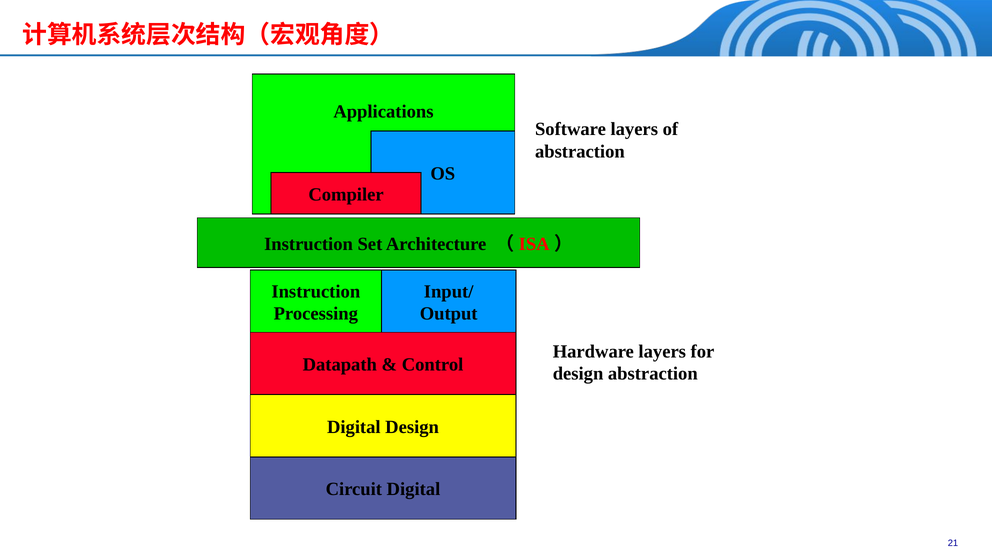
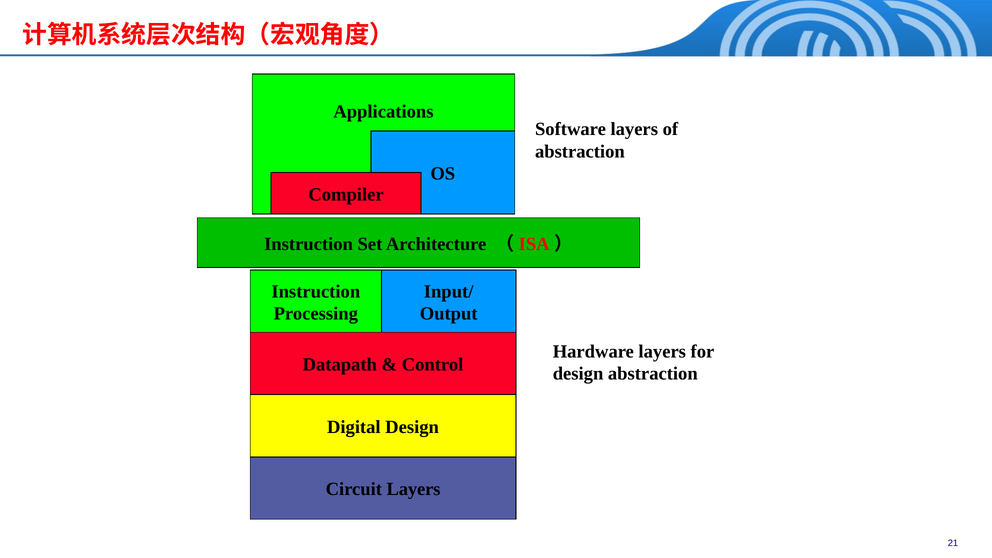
Circuit Digital: Digital -> Layers
